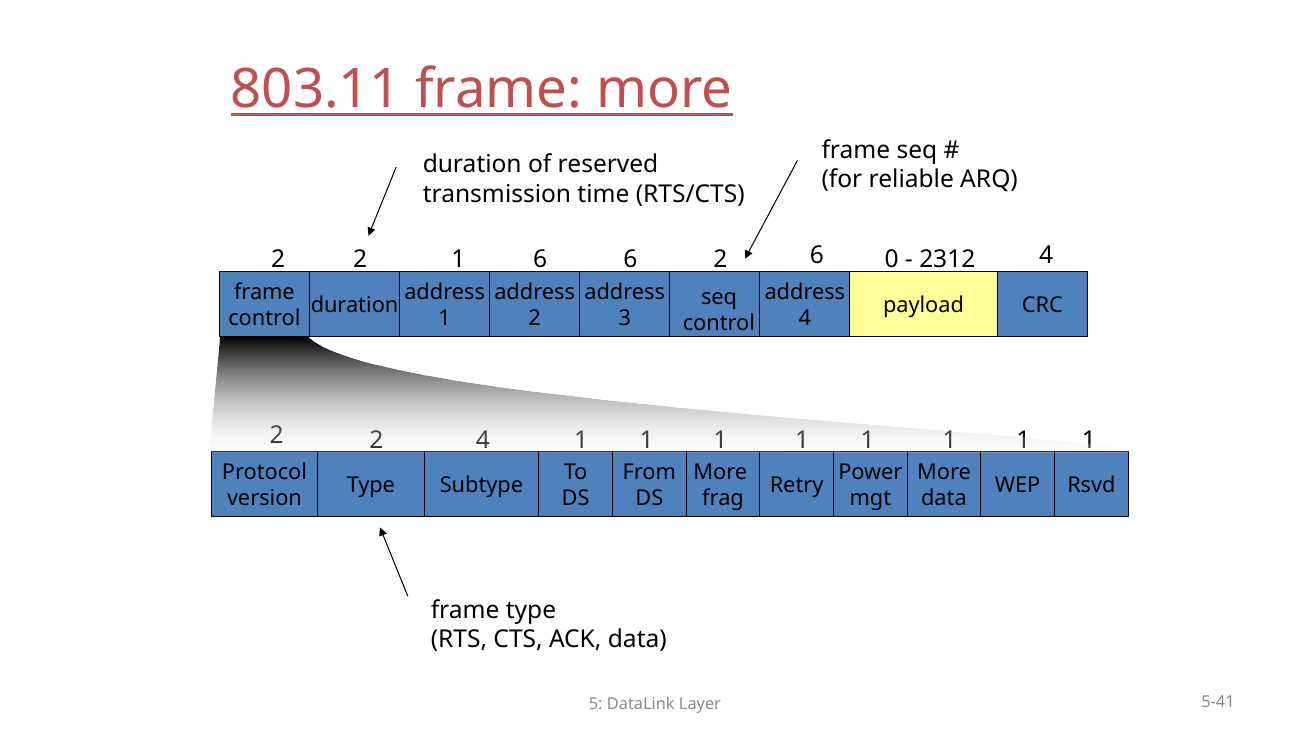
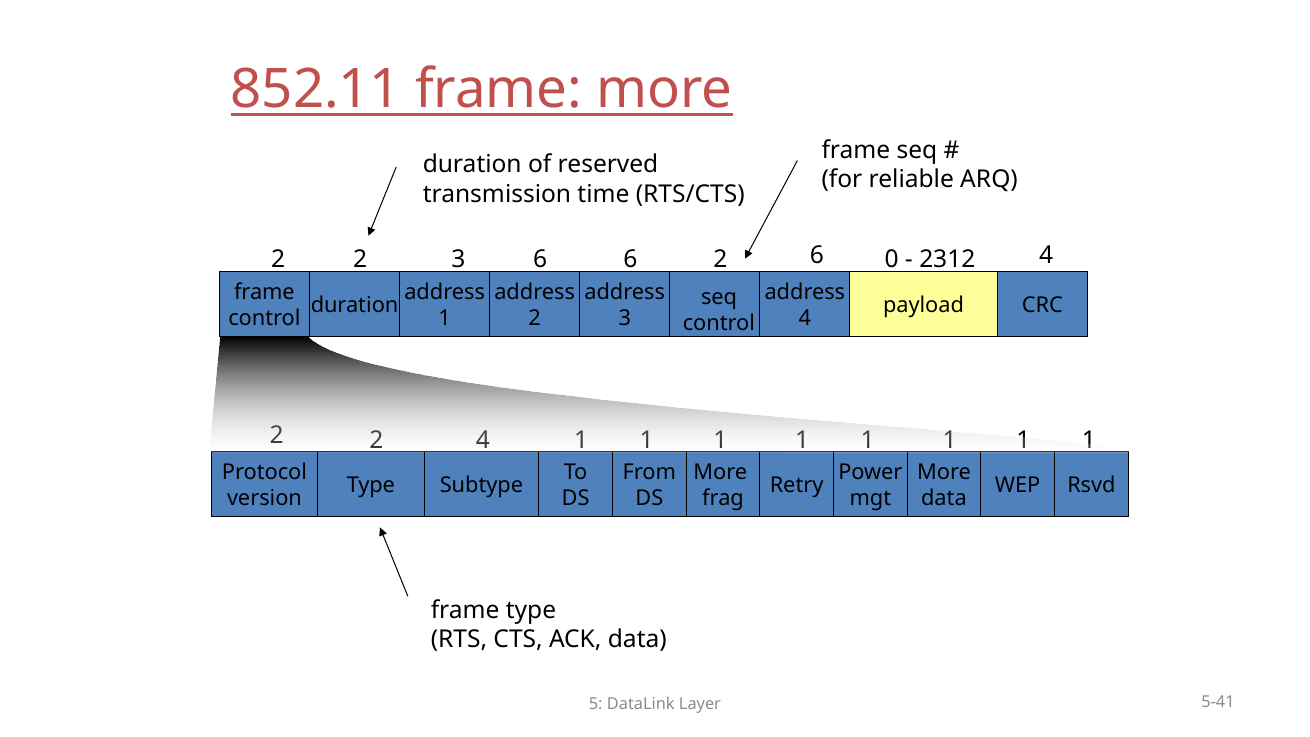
803.11: 803.11 -> 852.11
2 1: 1 -> 3
